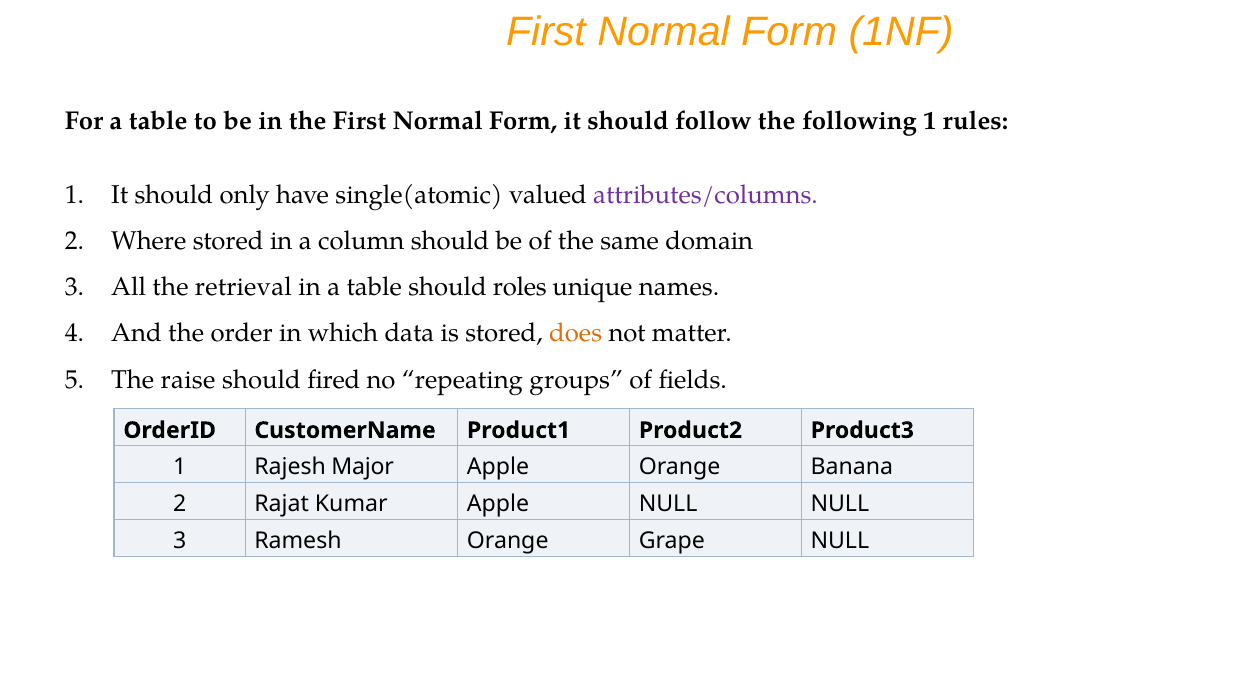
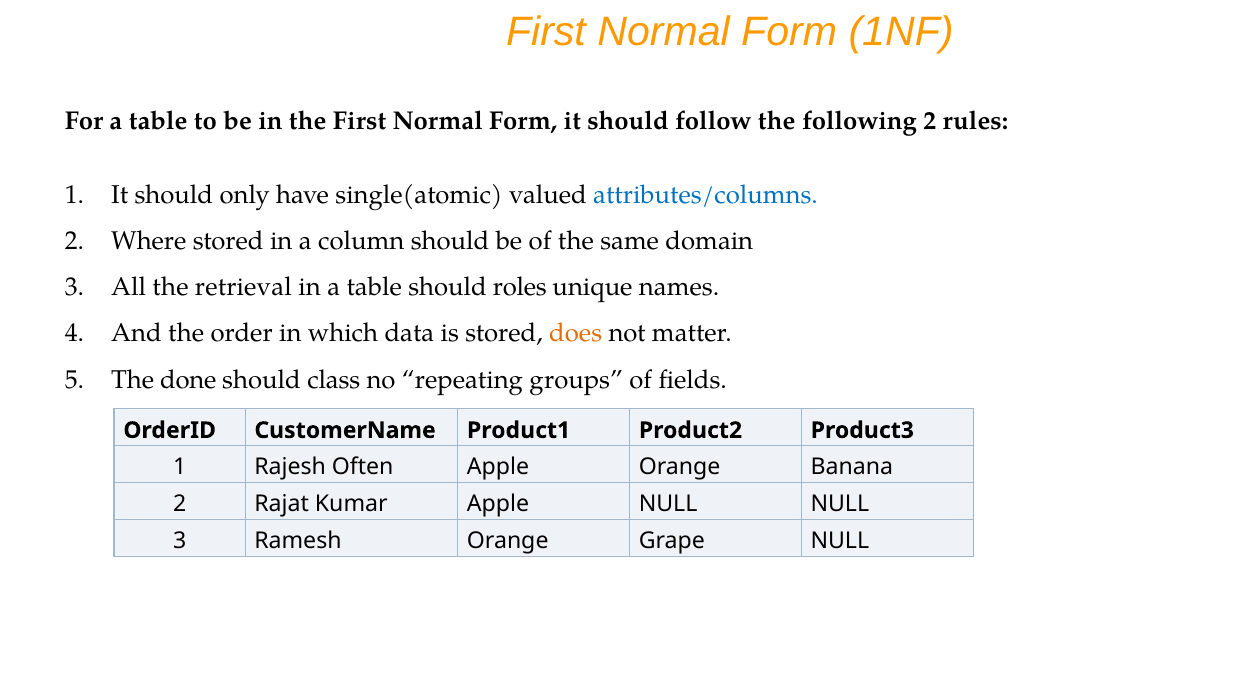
following 1: 1 -> 2
attributes/columns colour: purple -> blue
raise: raise -> done
fired: fired -> class
Major: Major -> Often
